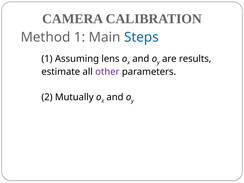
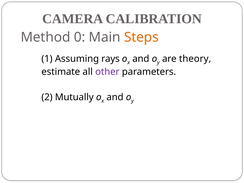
Method 1: 1 -> 0
Steps colour: blue -> orange
lens: lens -> rays
results: results -> theory
